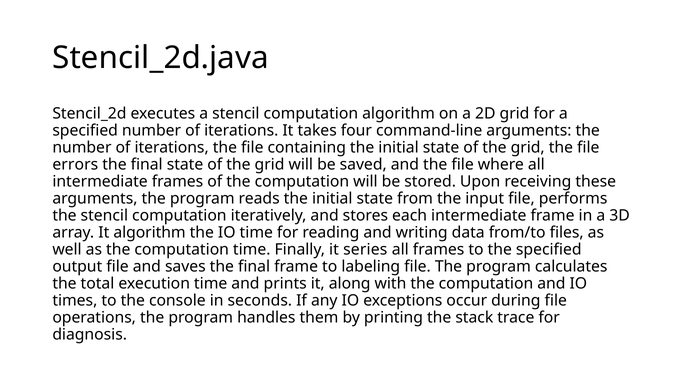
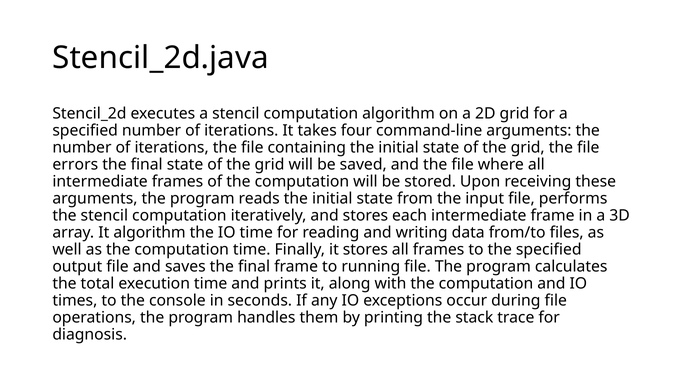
it series: series -> stores
labeling: labeling -> running
